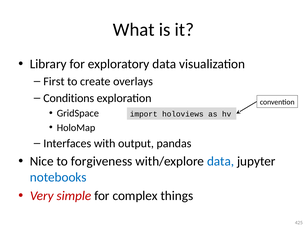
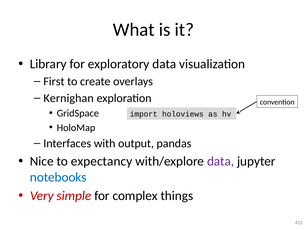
Conditions: Conditions -> Kernighan
forgiveness: forgiveness -> expectancy
data at (221, 162) colour: blue -> purple
